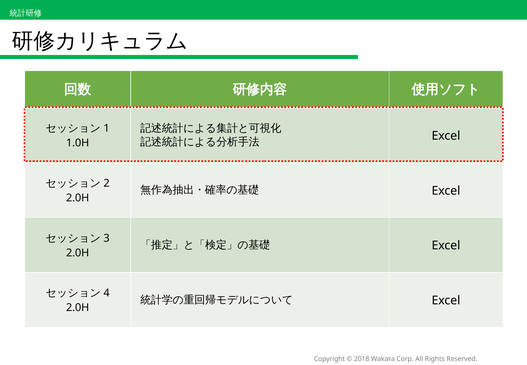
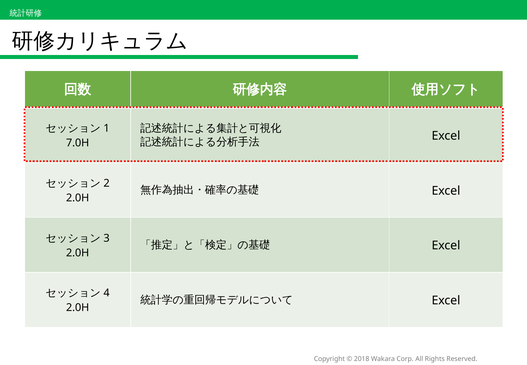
1.0H: 1.0H -> 7.0H
